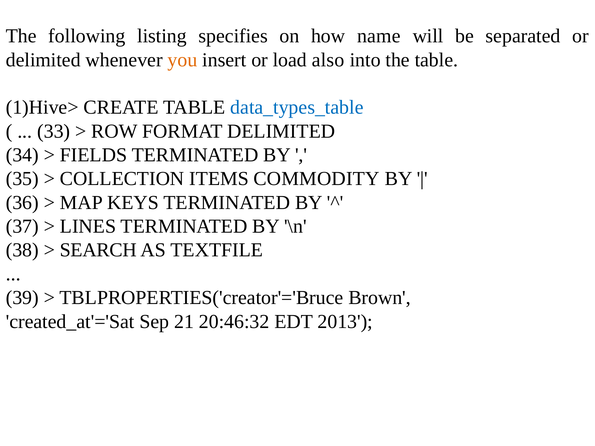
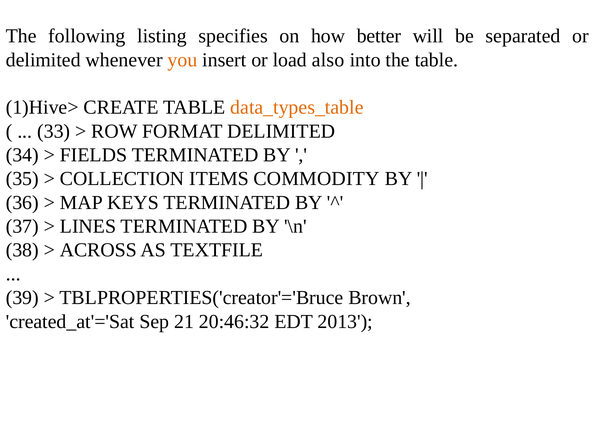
name: name -> better
data_types_table colour: blue -> orange
SEARCH: SEARCH -> ACROSS
